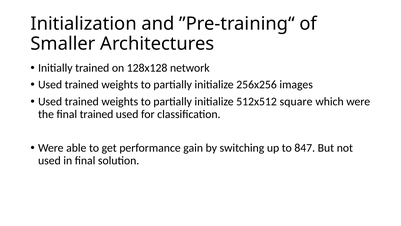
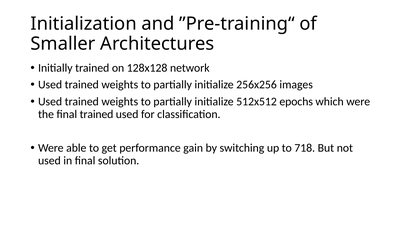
square: square -> epochs
847: 847 -> 718
